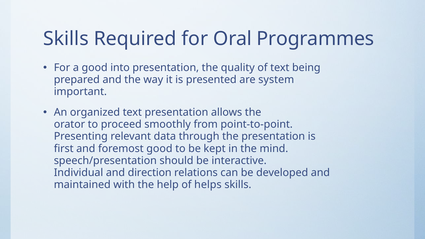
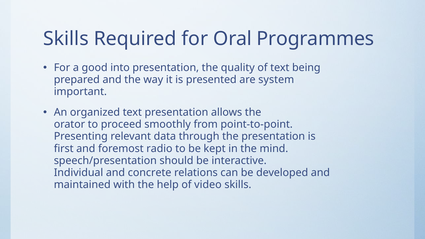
foremost good: good -> radio
direction: direction -> concrete
helps: helps -> video
